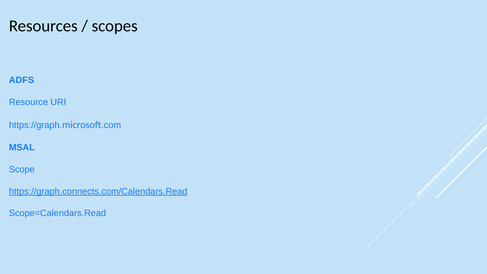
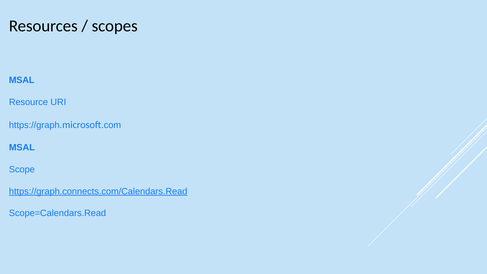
ADFS at (22, 80): ADFS -> MSAL
